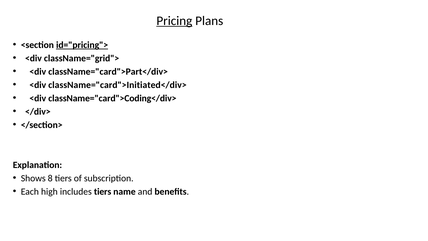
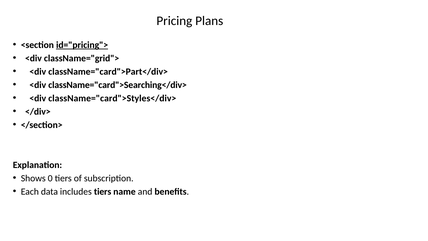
Pricing underline: present -> none
className="card">Initiated</div>: className="card">Initiated</div> -> className="card">Searching</div>
className="card">Coding</div>: className="card">Coding</div> -> className="card">Styles</div>
8: 8 -> 0
high: high -> data
